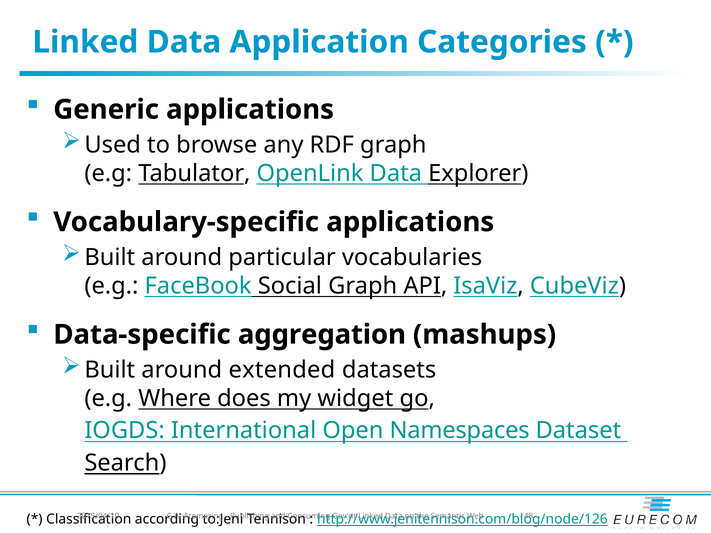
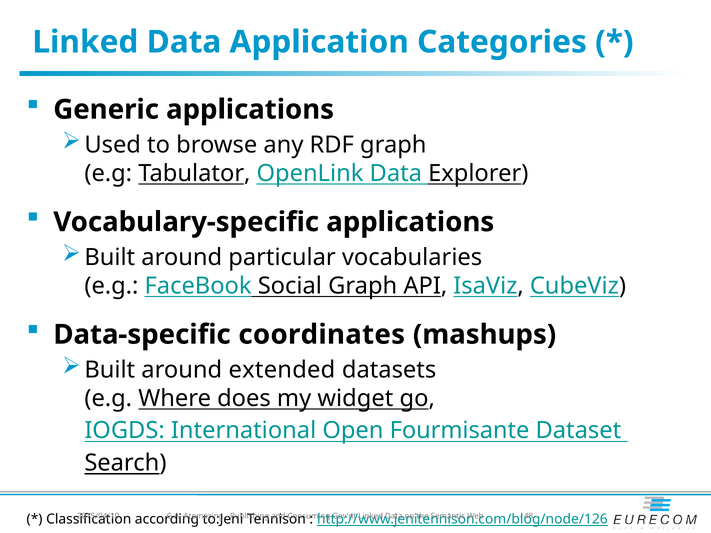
aggregation: aggregation -> coordinates
Namespaces: Namespaces -> Fourmisante
